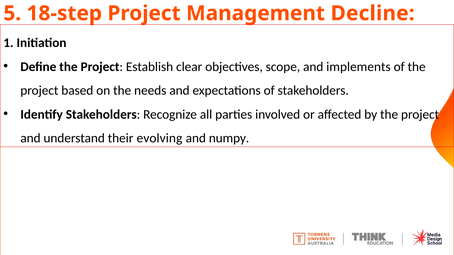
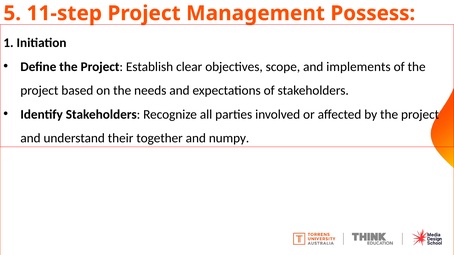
18-step: 18-step -> 11-step
Decline: Decline -> Possess
evolving: evolving -> together
